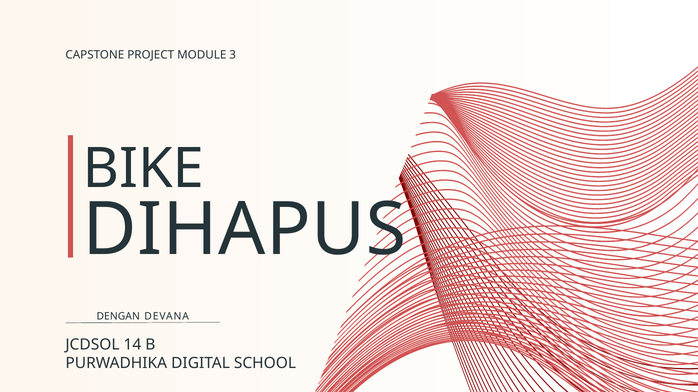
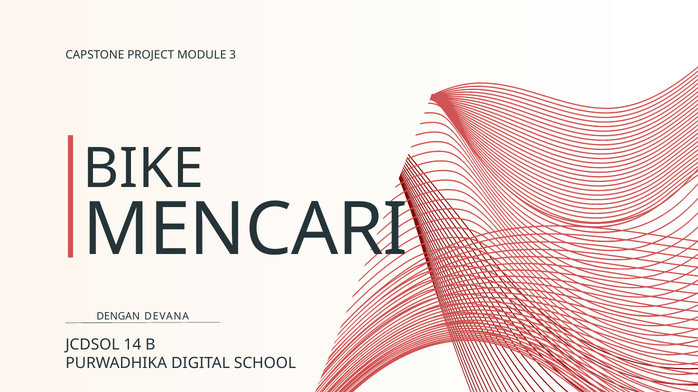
DIHAPUS: DIHAPUS -> MENCARI
